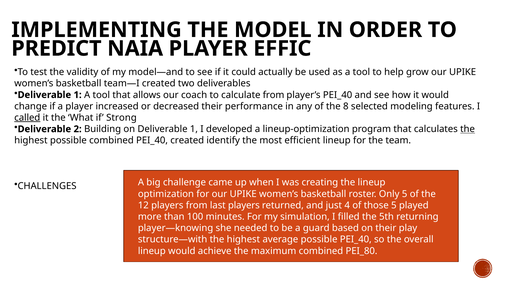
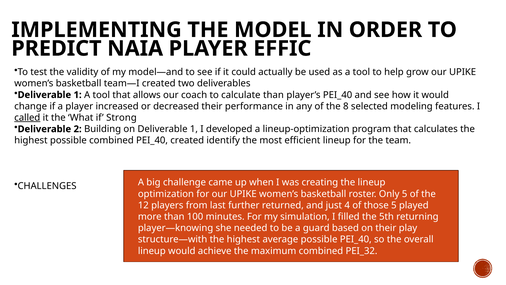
calculate from: from -> than
the at (468, 129) underline: present -> none
last players: players -> further
PEI_80: PEI_80 -> PEI_32
